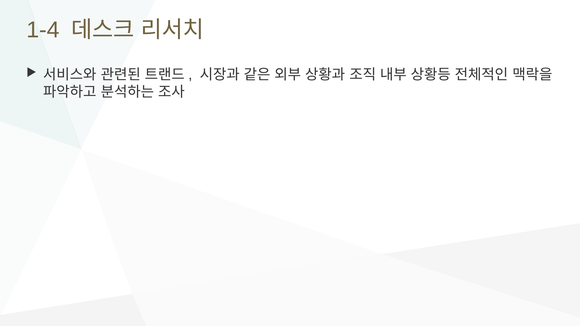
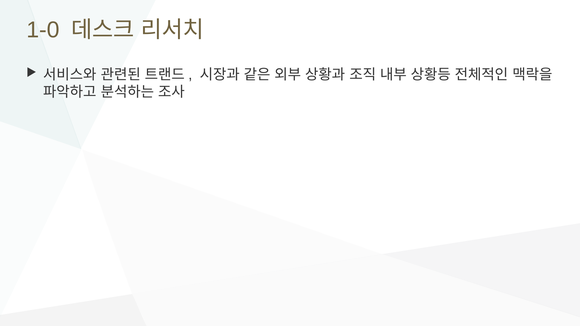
1-4: 1-4 -> 1-0
